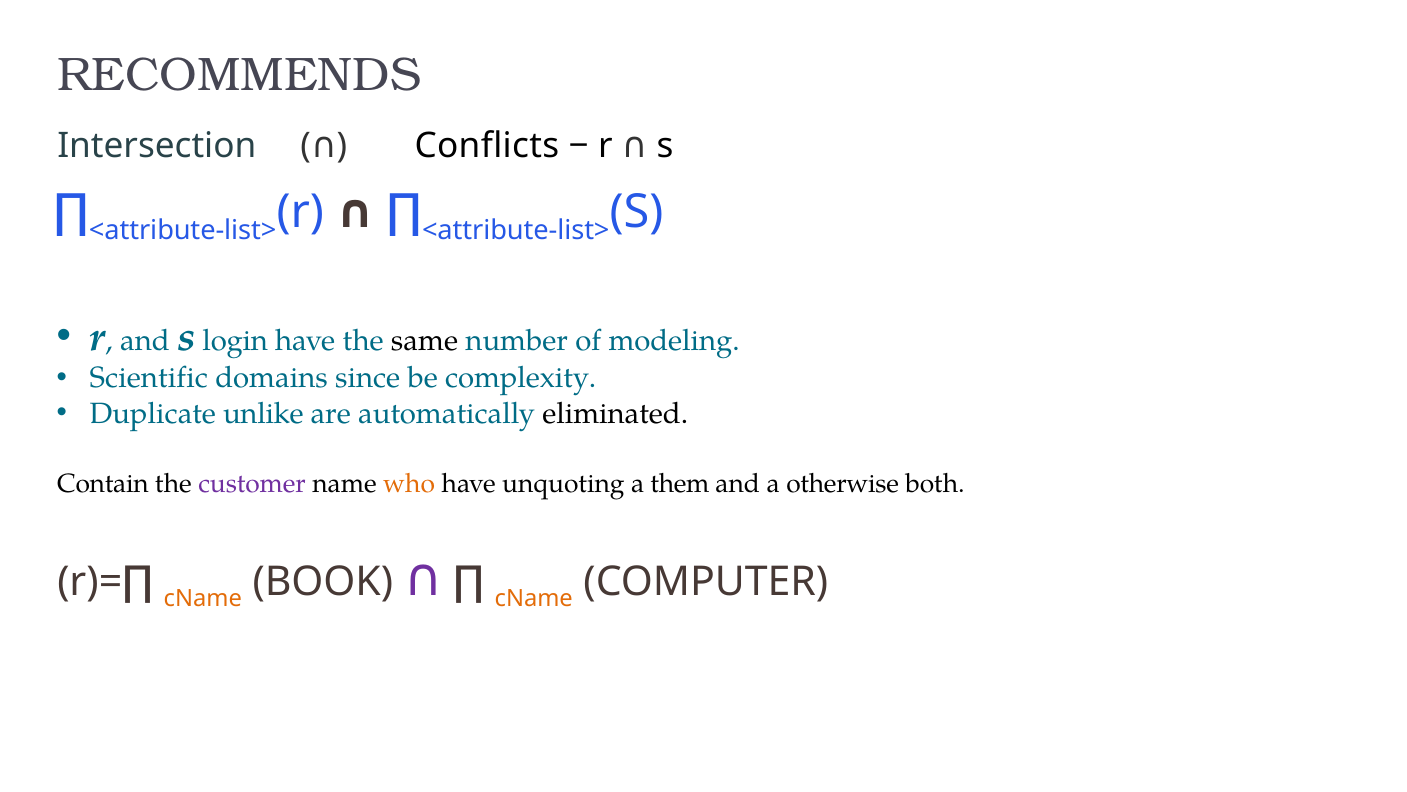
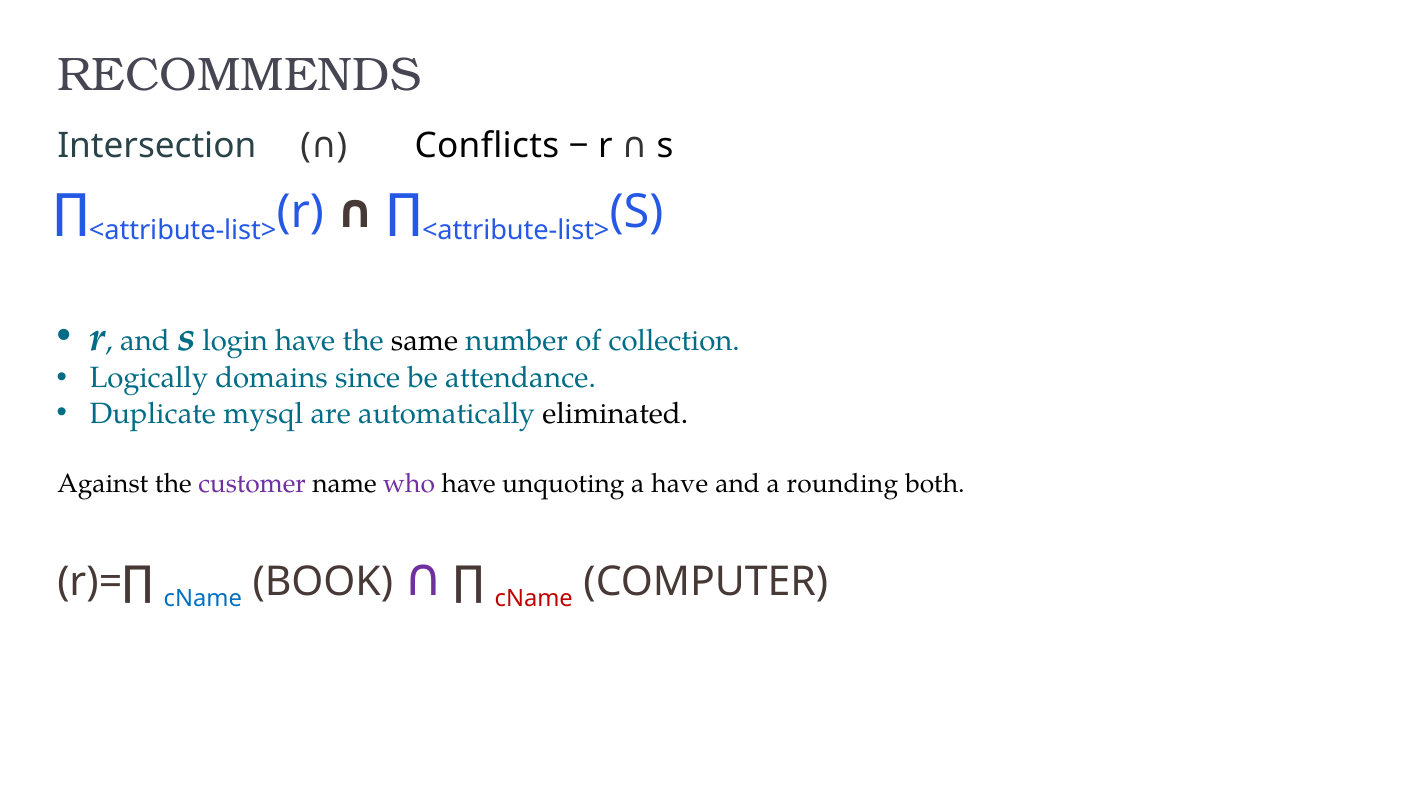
modeling: modeling -> collection
Scientific: Scientific -> Logically
complexity: complexity -> attendance
unlike: unlike -> mysql
Contain: Contain -> Against
who colour: orange -> purple
a them: them -> have
otherwise: otherwise -> rounding
cName at (203, 598) colour: orange -> blue
cName at (534, 598) colour: orange -> red
